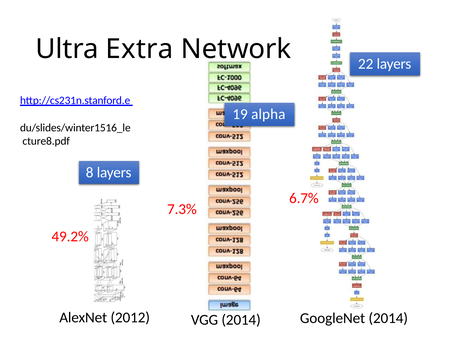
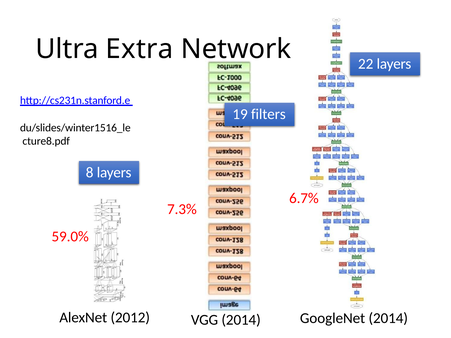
alpha: alpha -> filters
49.2%: 49.2% -> 59.0%
